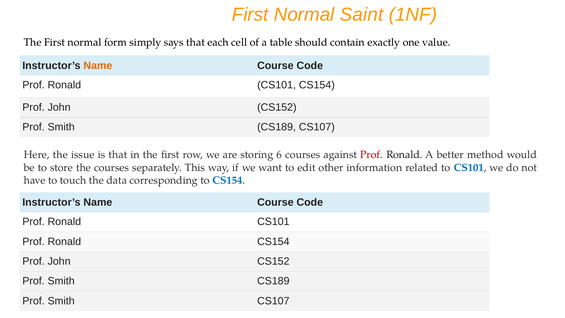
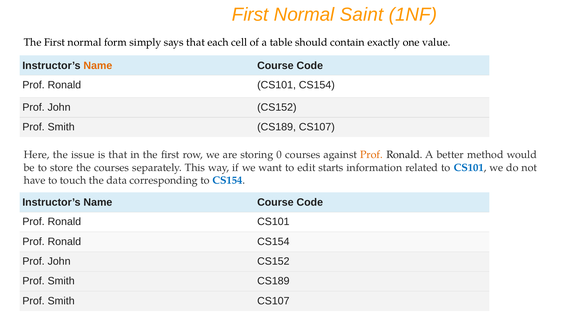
6: 6 -> 0
Prof at (371, 155) colour: red -> orange
other: other -> starts
